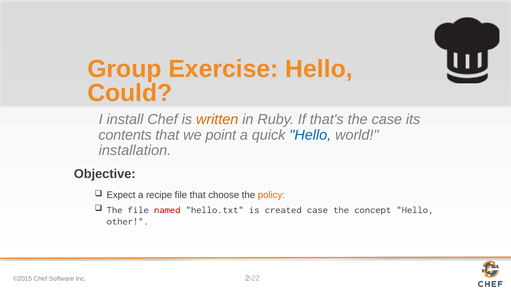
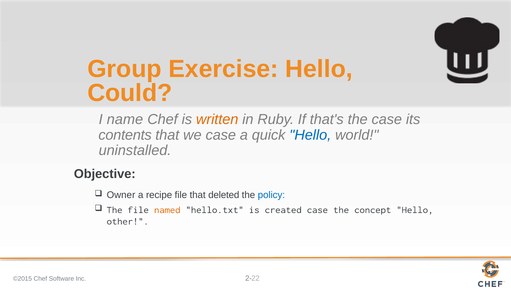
install: install -> name
we point: point -> case
installation: installation -> uninstalled
Expect: Expect -> Owner
choose: choose -> deleted
policy colour: orange -> blue
named colour: red -> orange
